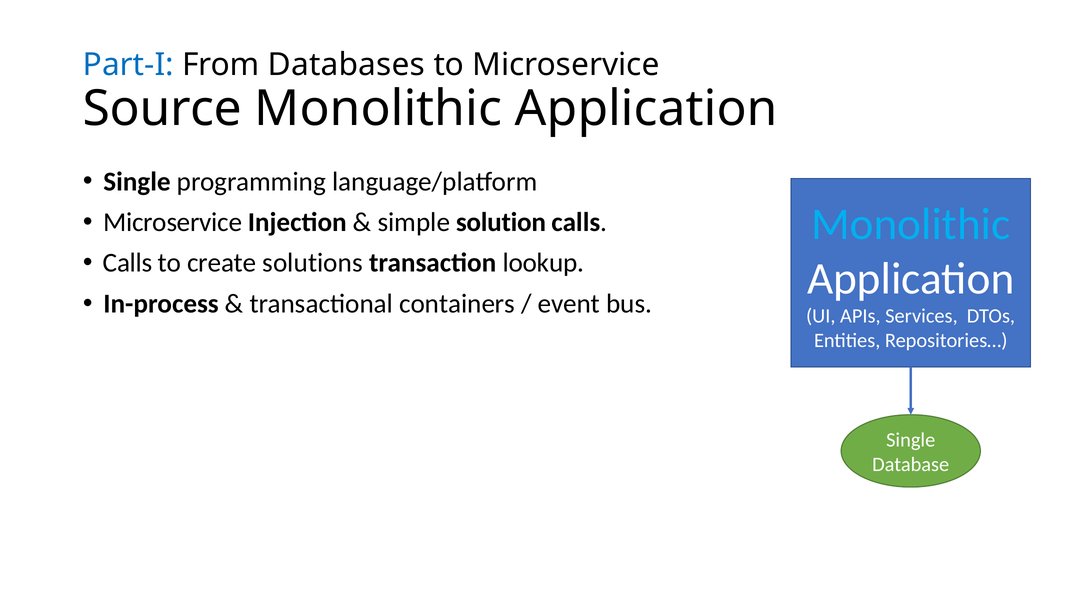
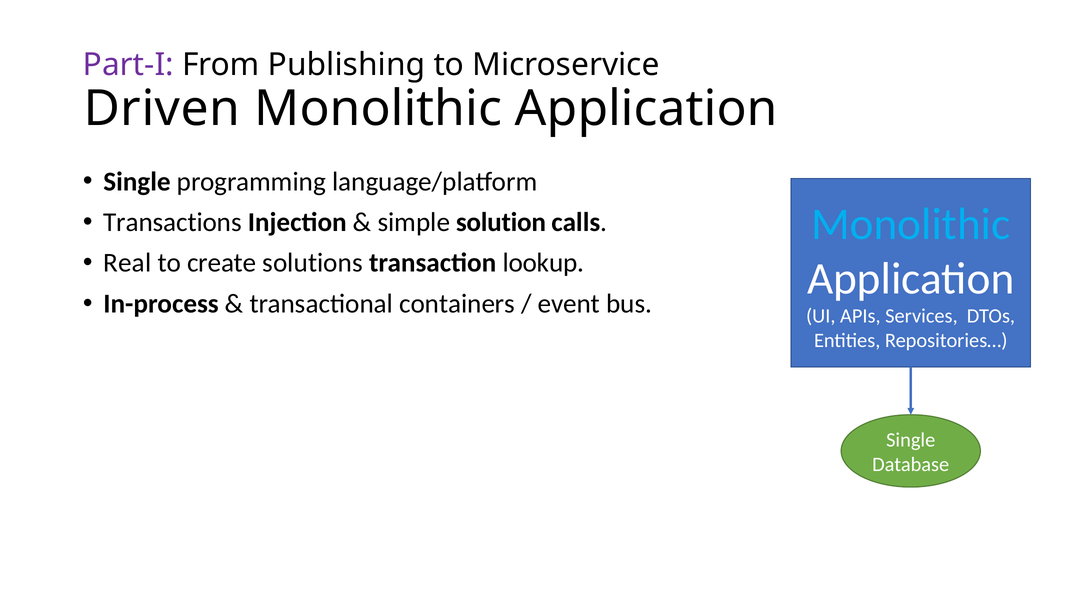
Part-I colour: blue -> purple
Databases: Databases -> Publishing
Source: Source -> Driven
Microservice at (173, 222): Microservice -> Transactions
Calls at (128, 263): Calls -> Real
